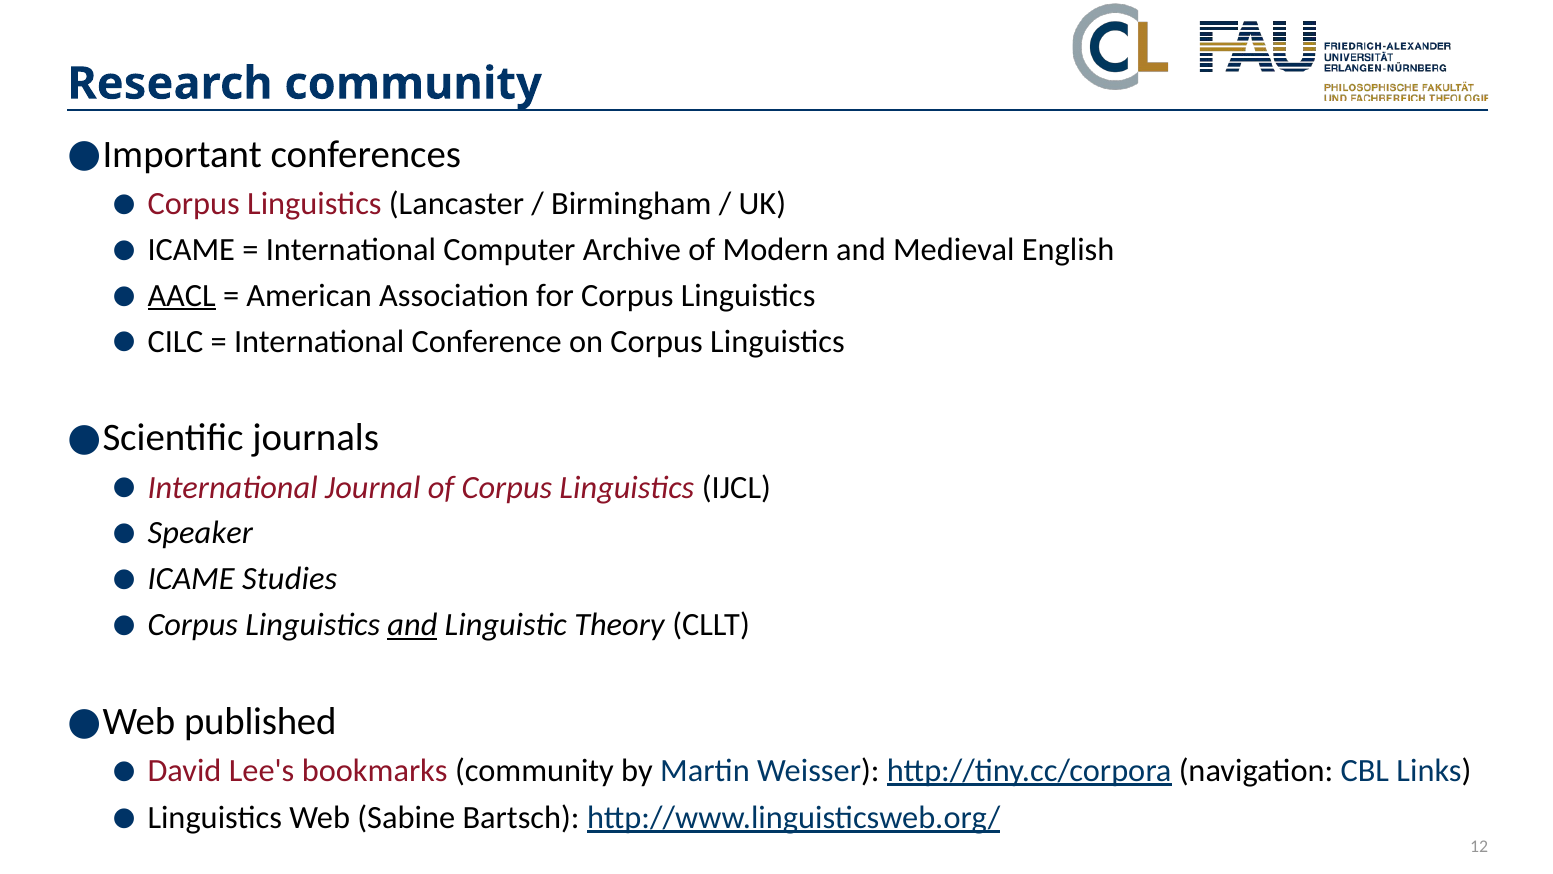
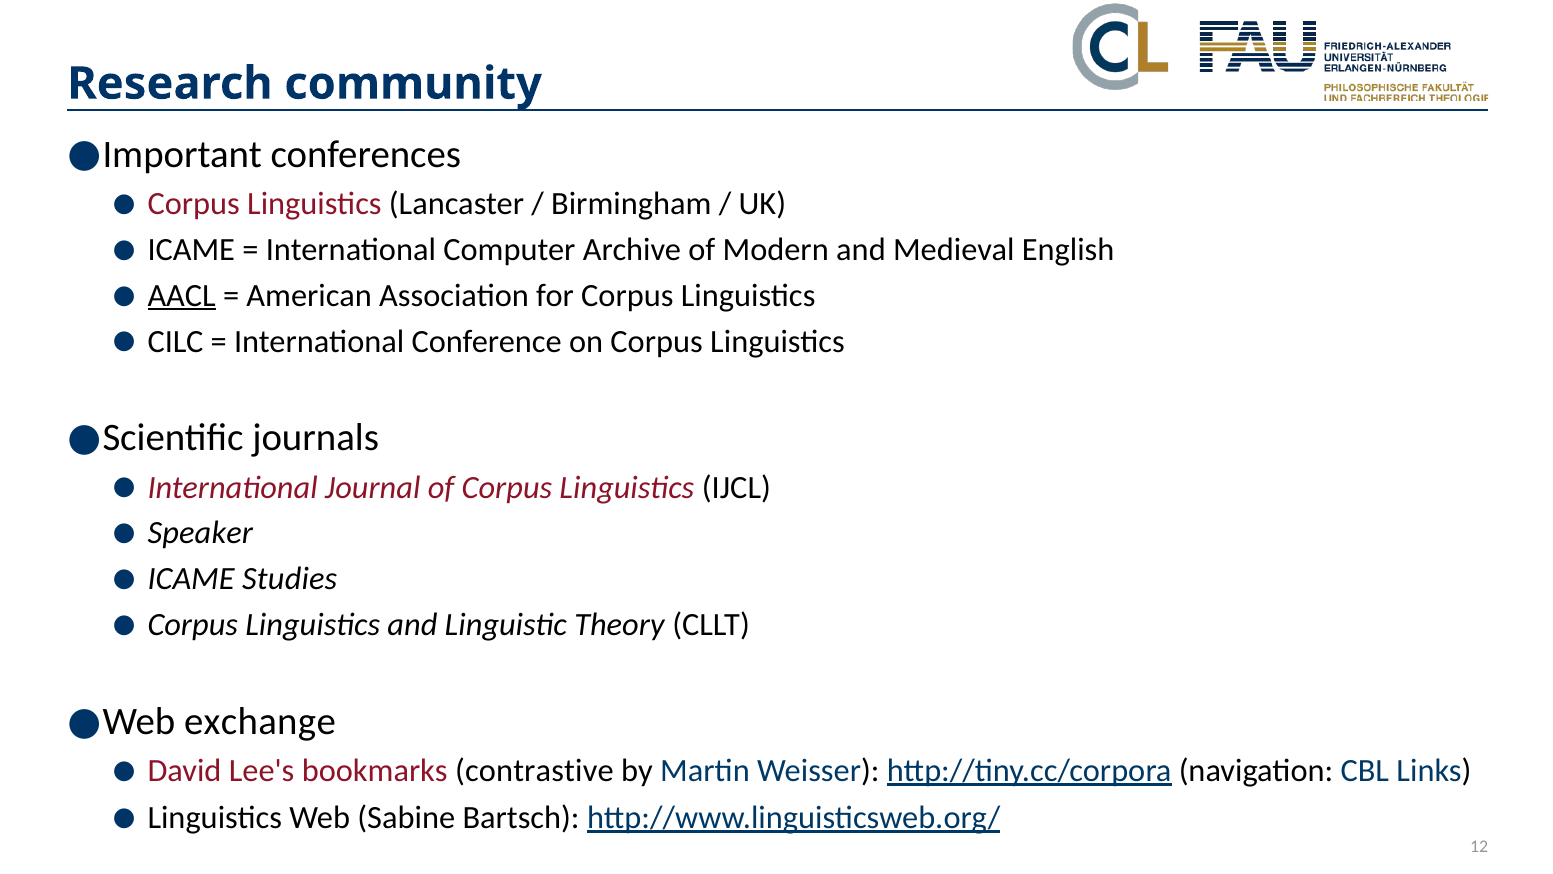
and at (412, 625) underline: present -> none
published: published -> exchange
bookmarks community: community -> contrastive
